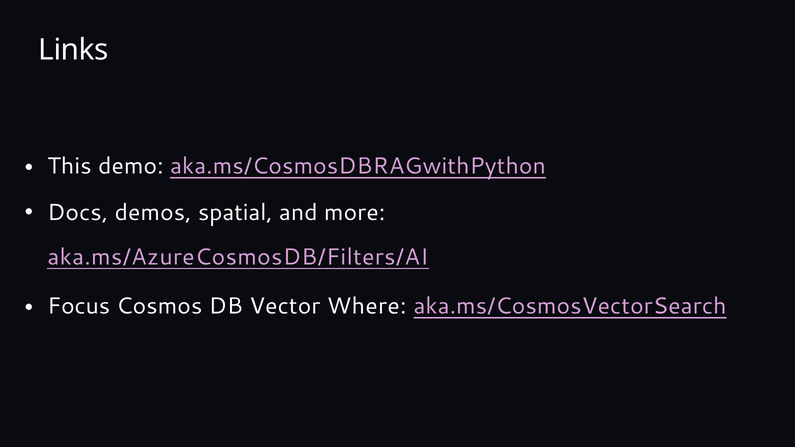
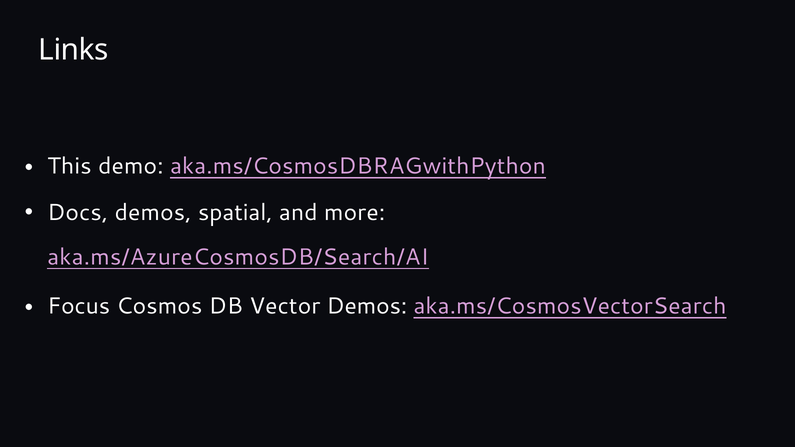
aka.ms/AzureCosmosDB/Filters/AI: aka.ms/AzureCosmosDB/Filters/AI -> aka.ms/AzureCosmosDB/Search/AI
Vector Where: Where -> Demos
